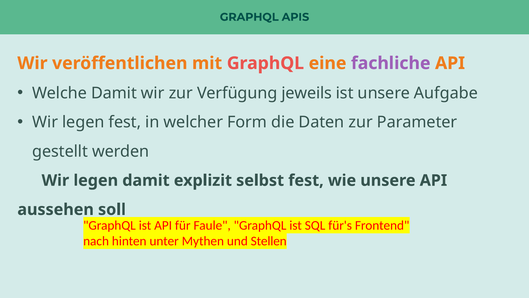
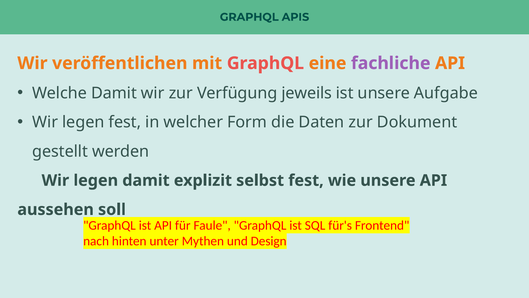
Parameter: Parameter -> Dokument
Stellen: Stellen -> Design
